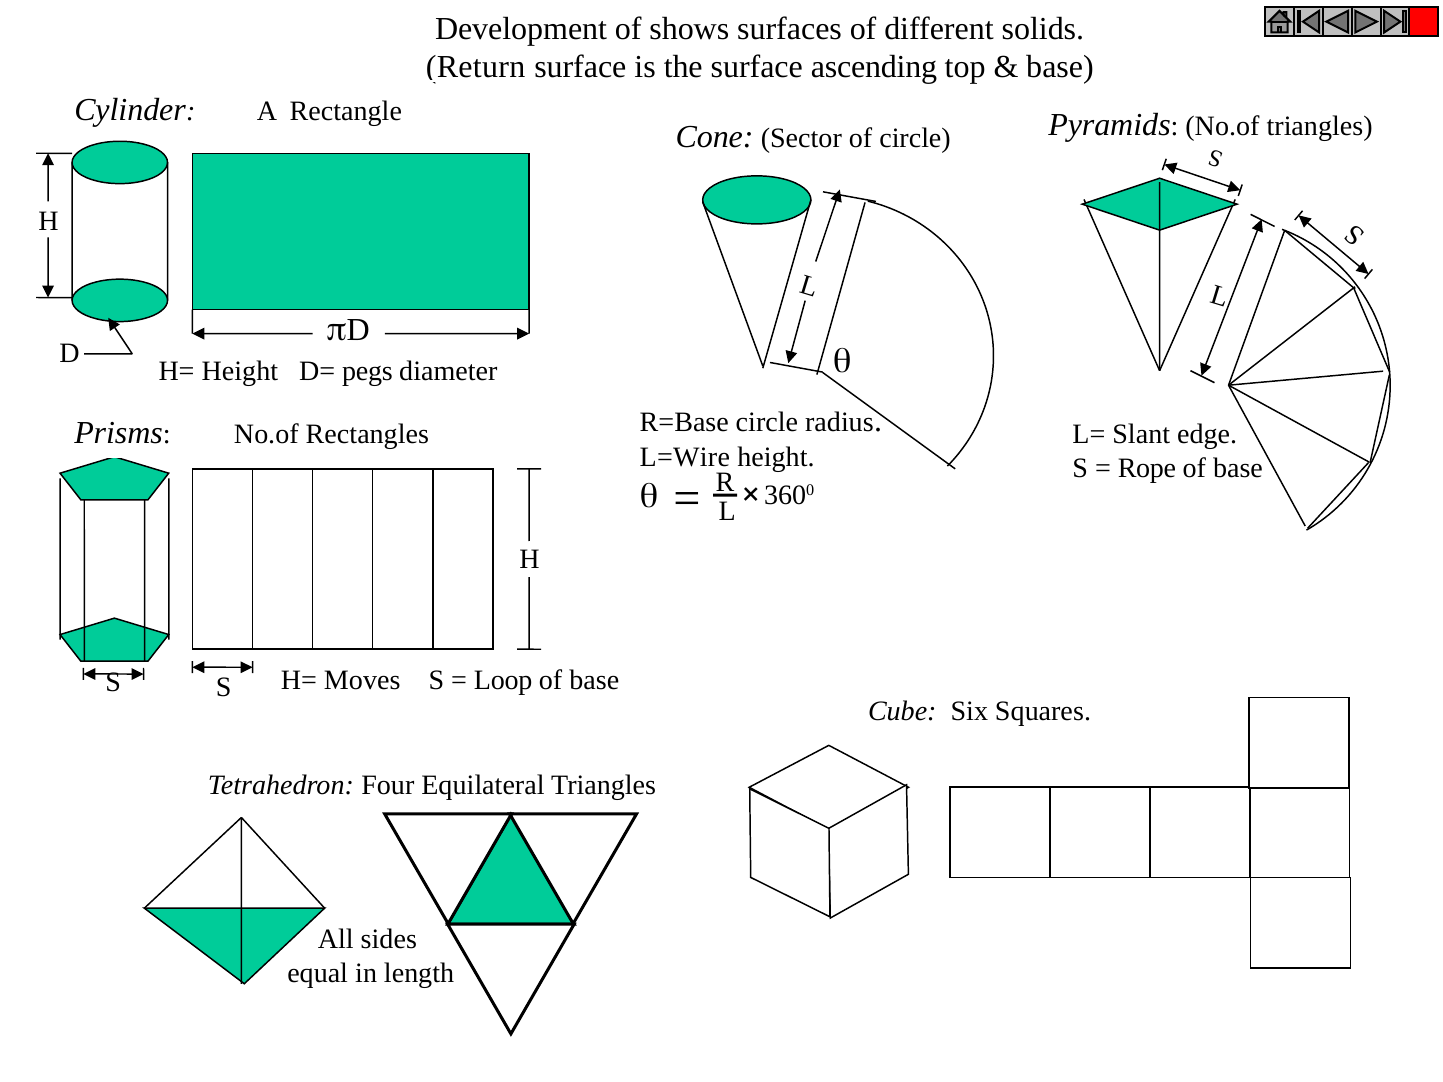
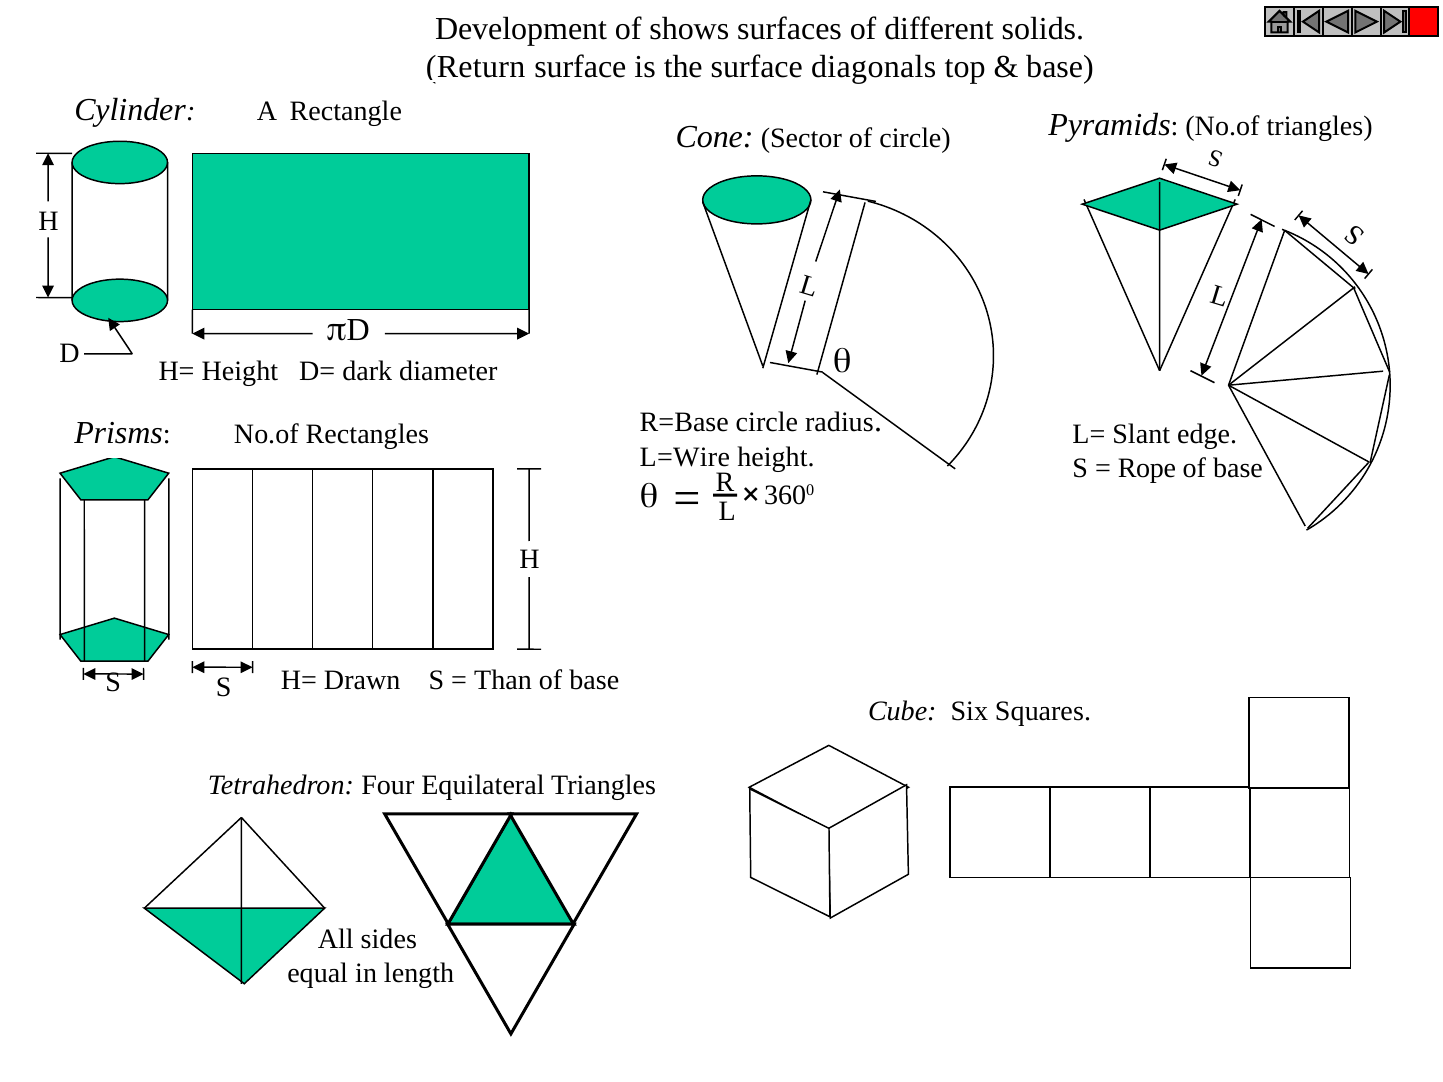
ascending: ascending -> diagonals
pegs: pegs -> dark
Moves: Moves -> Drawn
Loop: Loop -> Than
